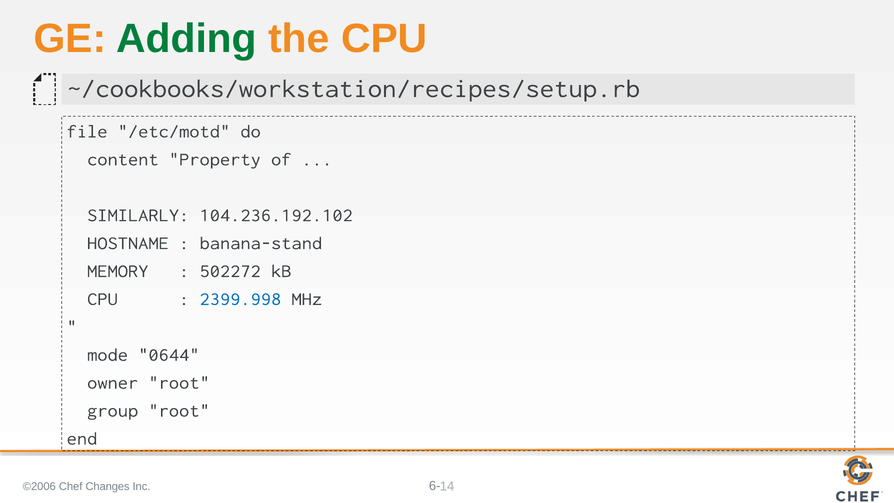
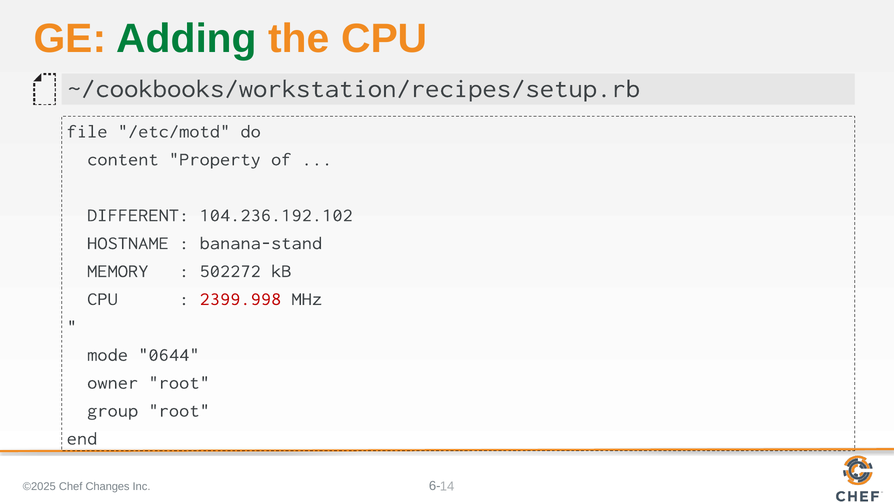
SIMILARLY: SIMILARLY -> DIFFERENT
2399.998 colour: blue -> red
©2006: ©2006 -> ©2025
